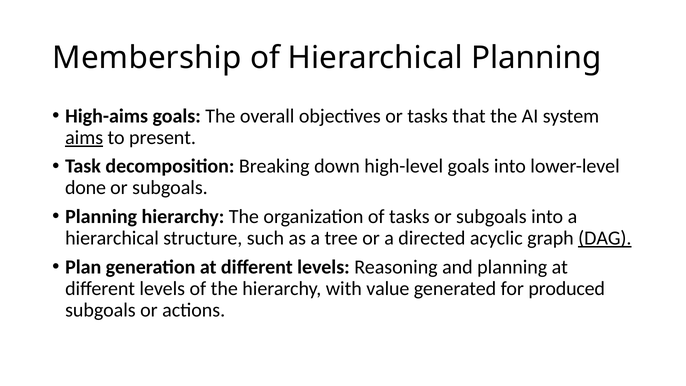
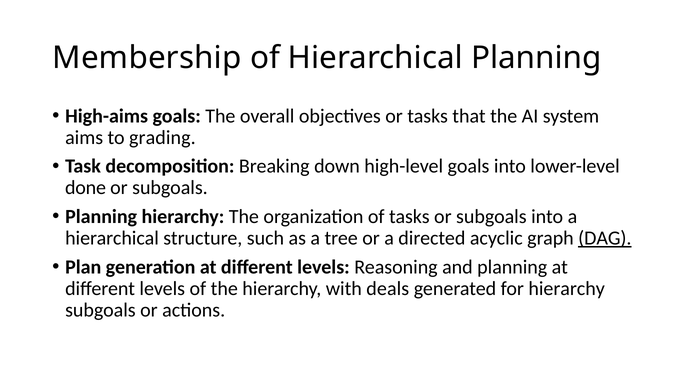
aims underline: present -> none
present: present -> grading
value: value -> deals
for produced: produced -> hierarchy
